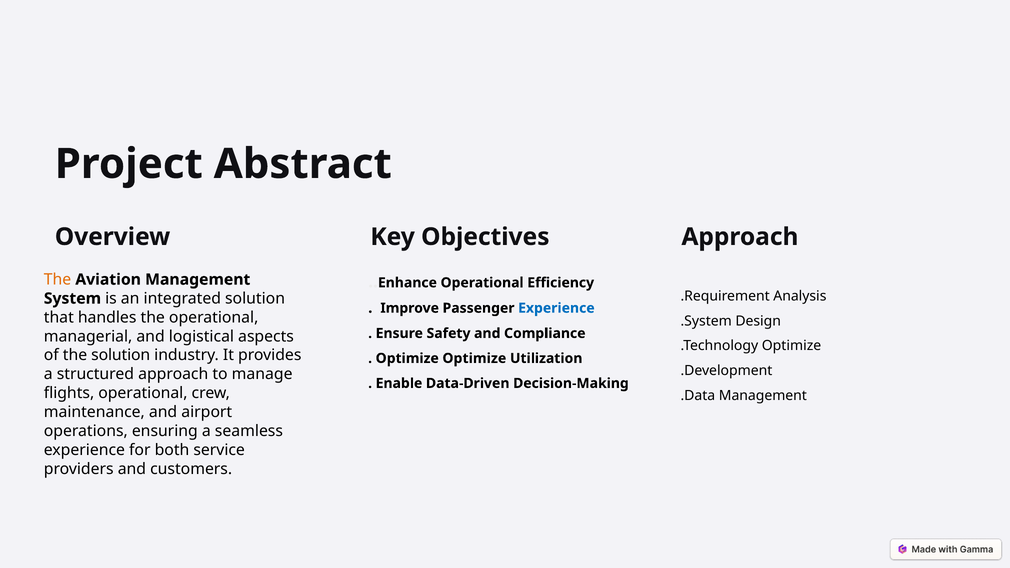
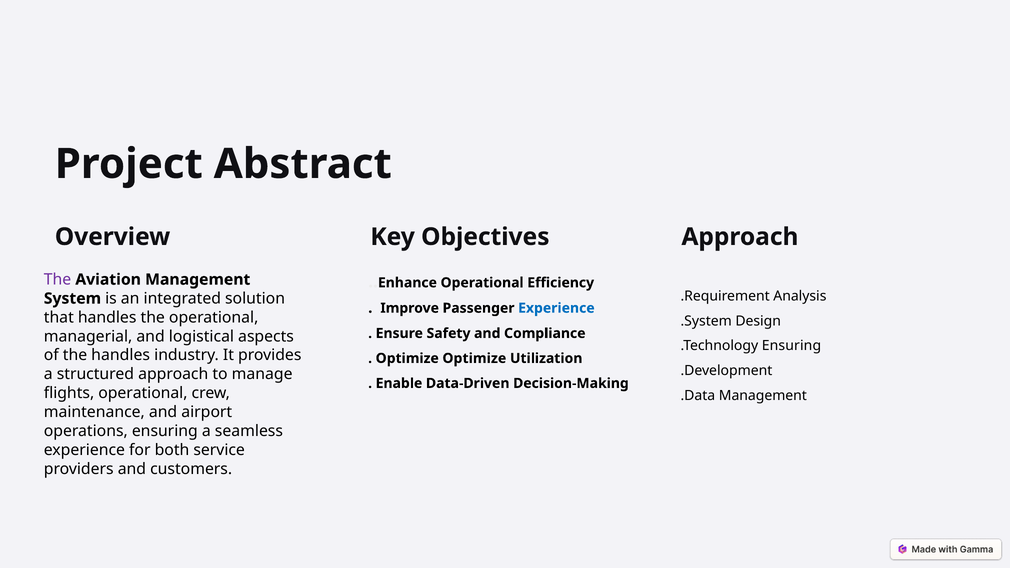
The at (58, 280) colour: orange -> purple
.Technology Optimize: Optimize -> Ensuring
the solution: solution -> handles
